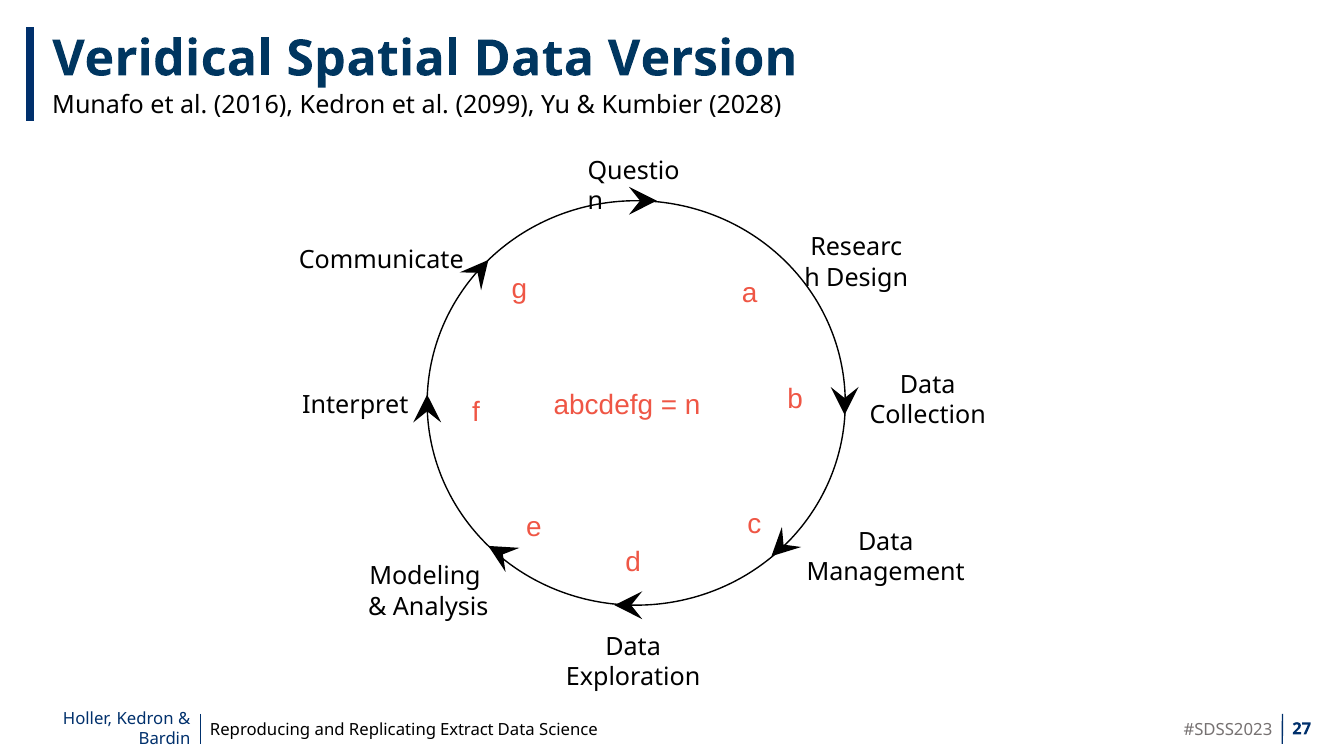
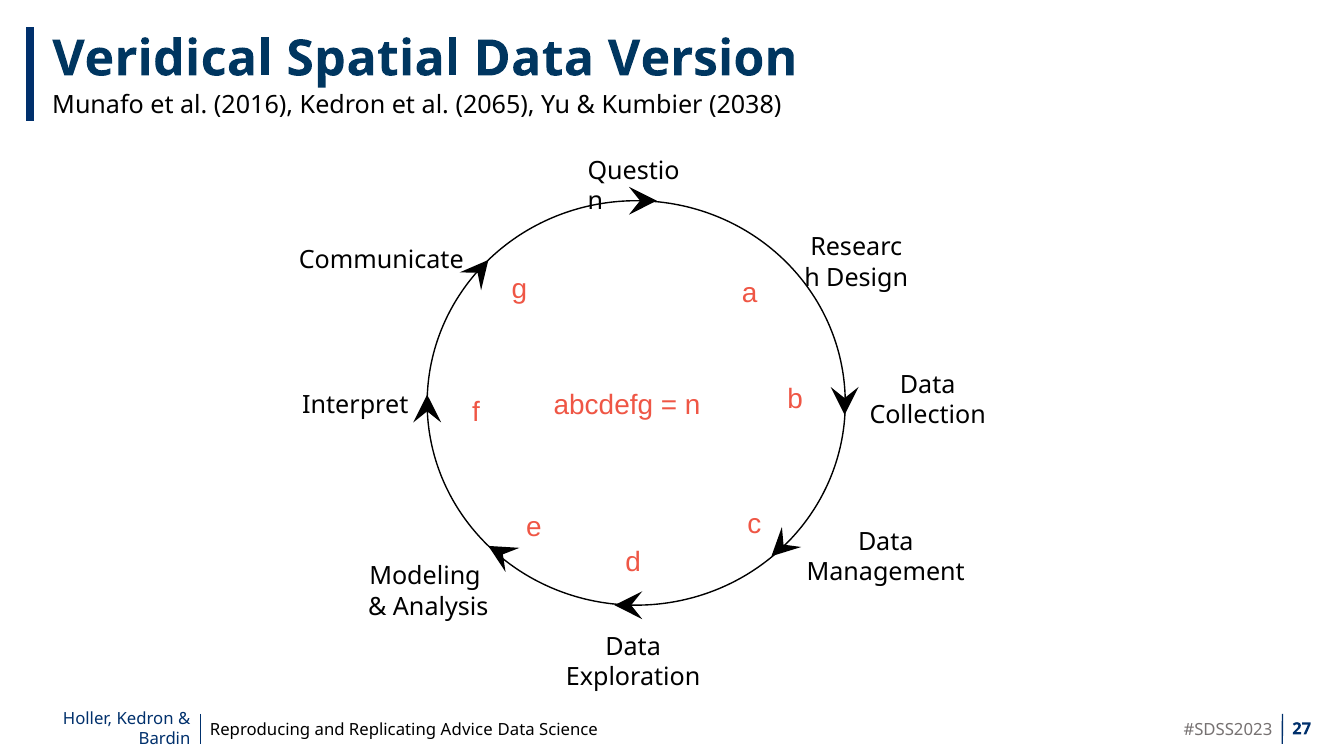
2099: 2099 -> 2065
2028: 2028 -> 2038
Extract: Extract -> Advice
